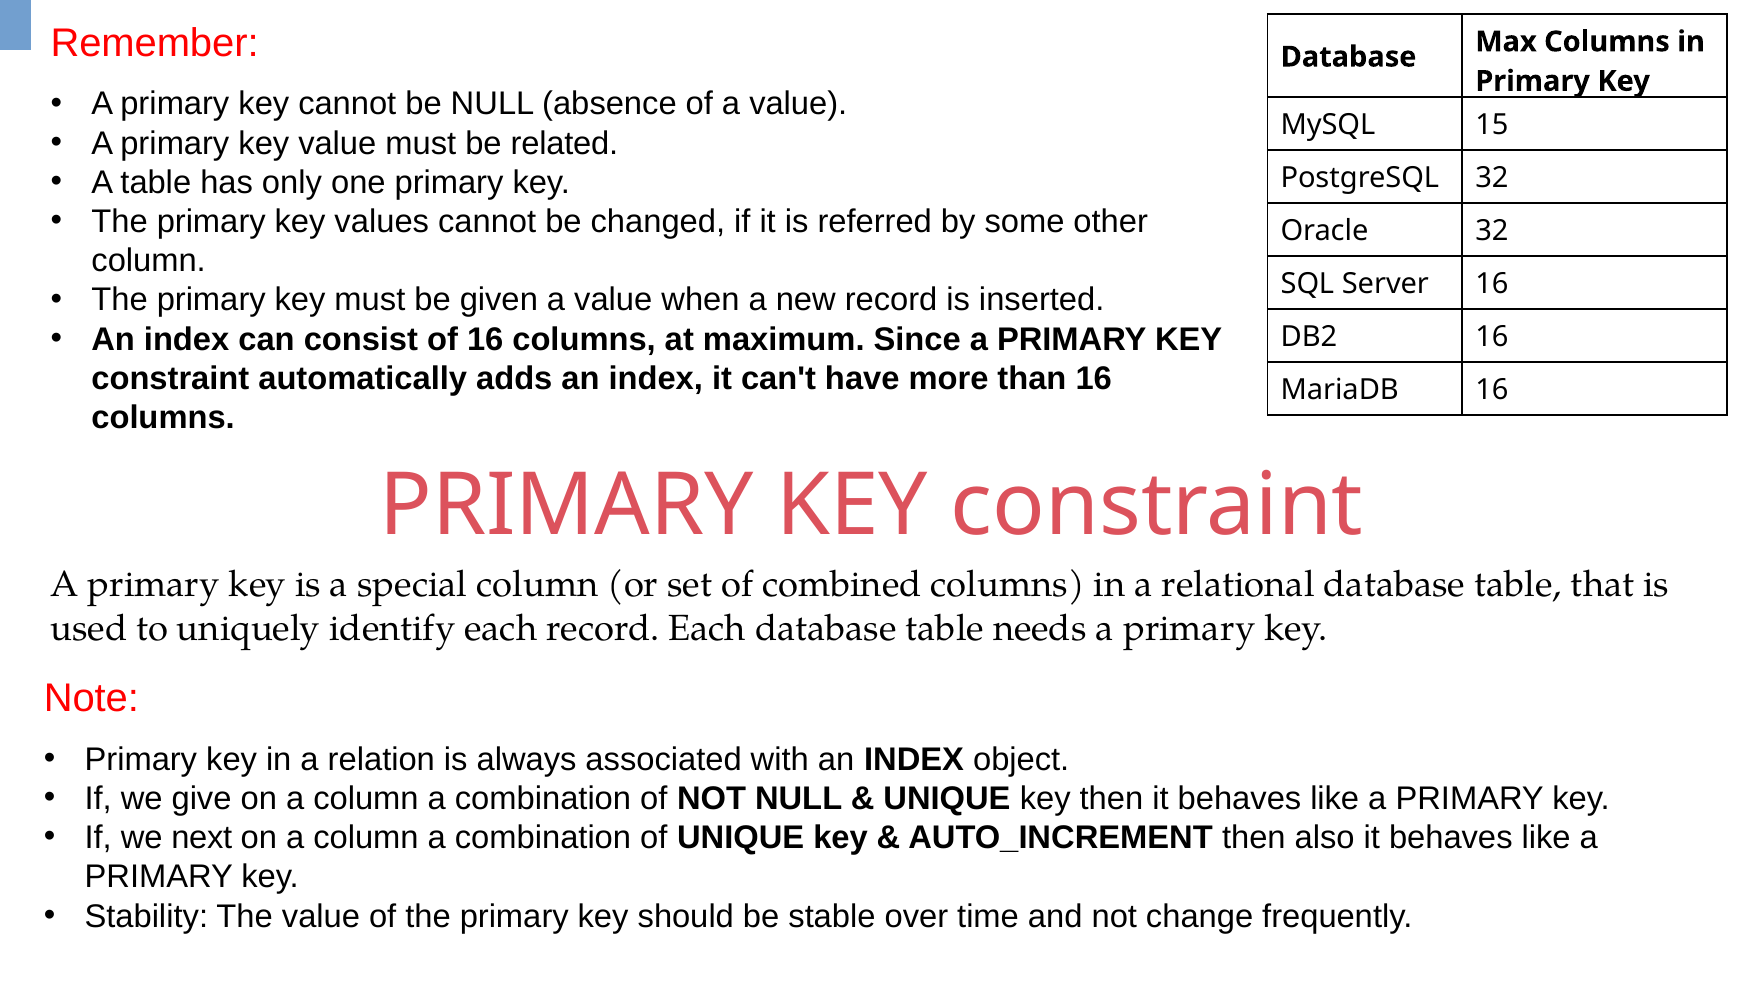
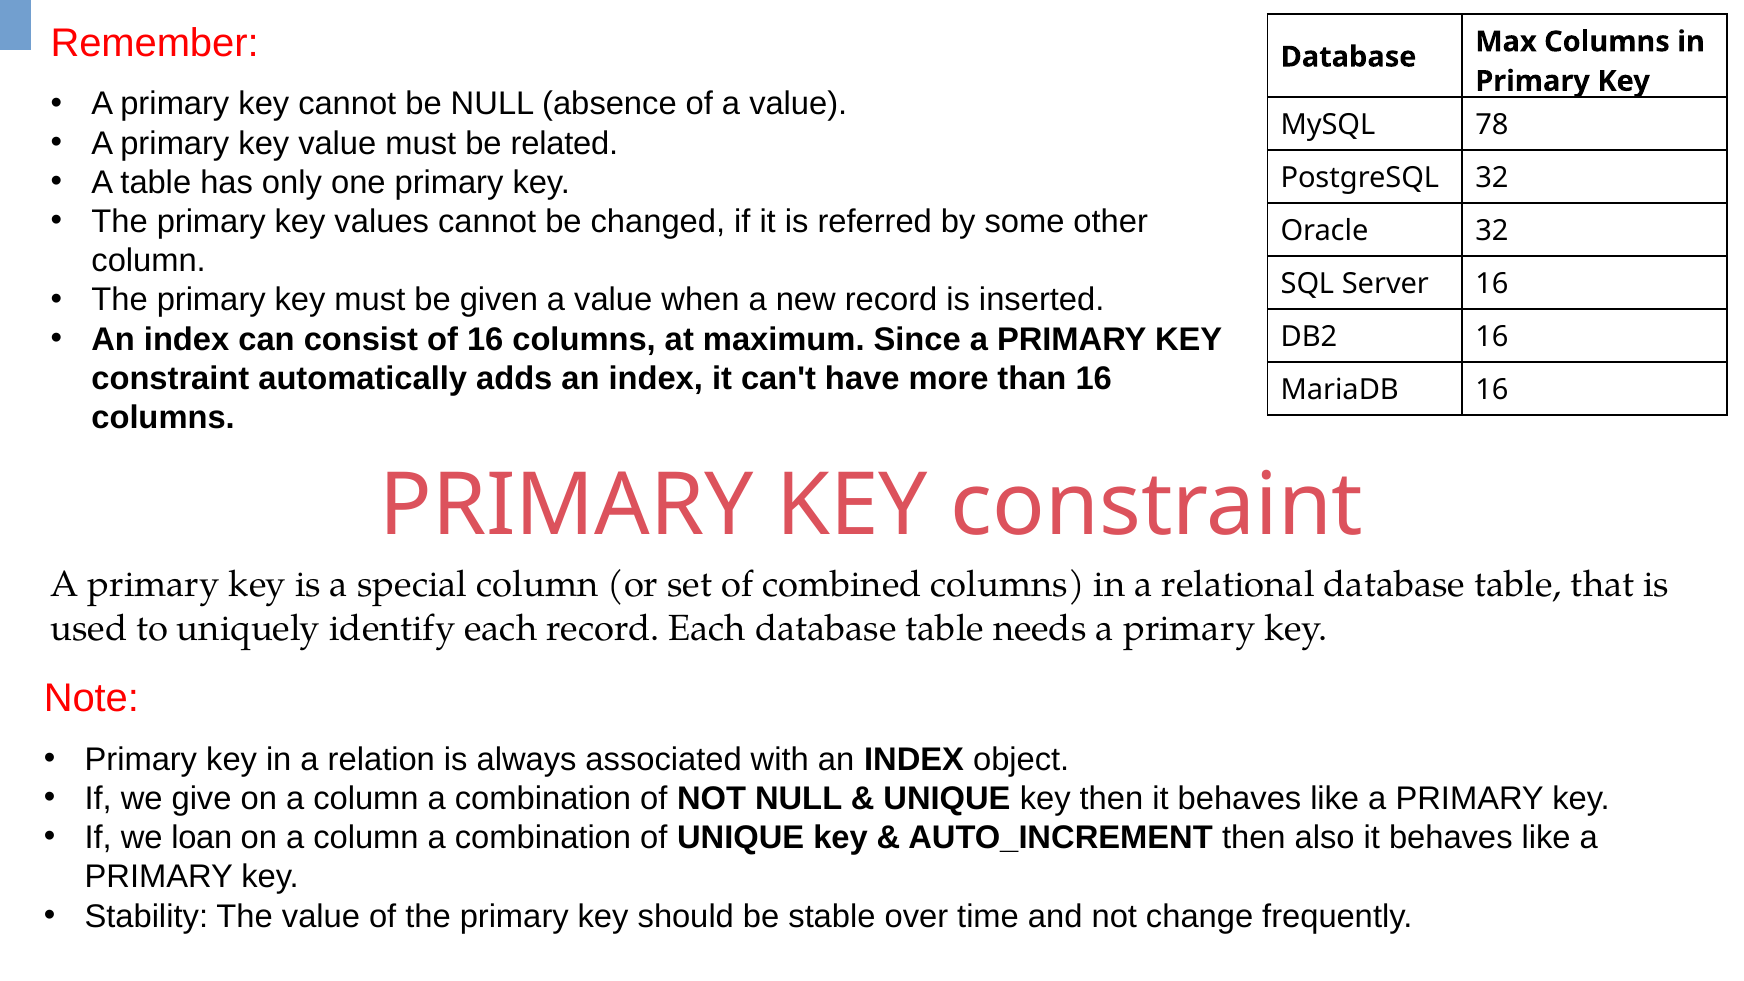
15: 15 -> 78
next: next -> loan
